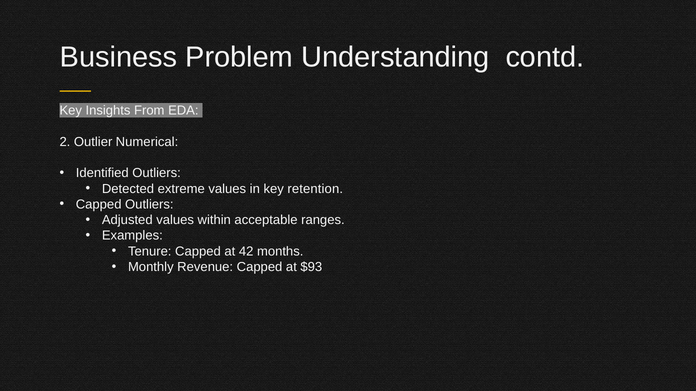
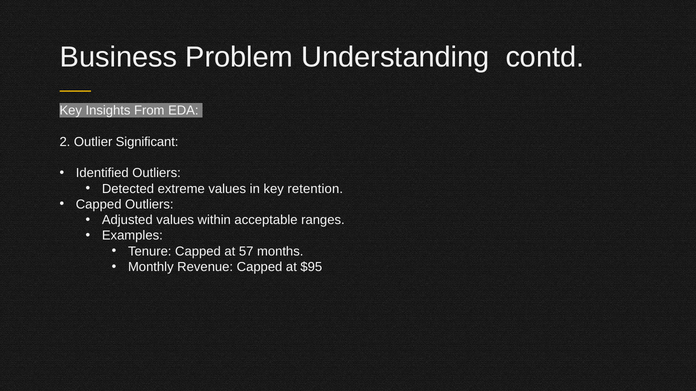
Numerical: Numerical -> Significant
42: 42 -> 57
$93: $93 -> $95
